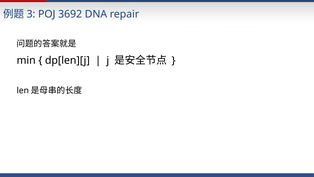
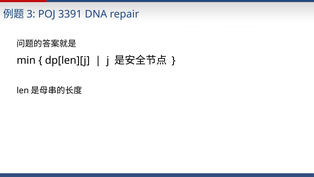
3692: 3692 -> 3391
